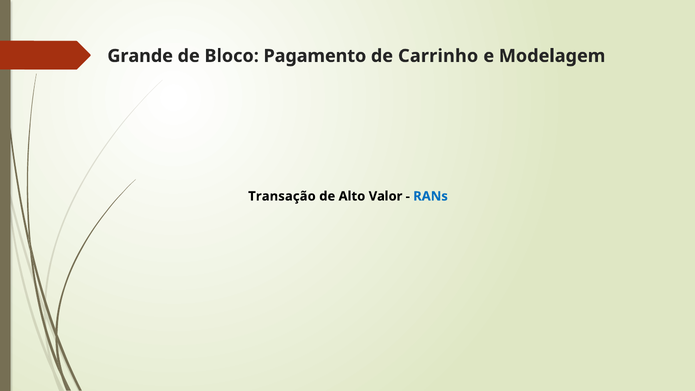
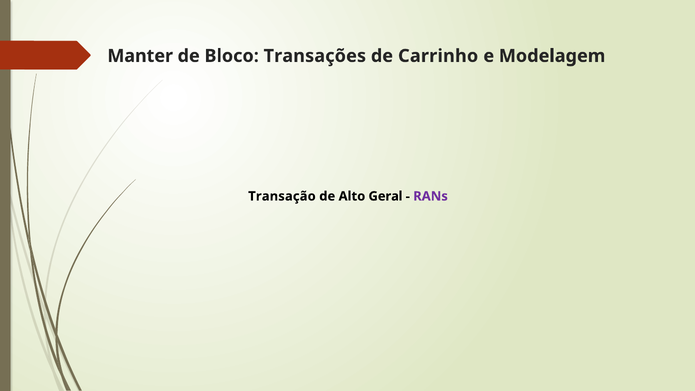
Grande: Grande -> Manter
Pagamento: Pagamento -> Transações
Valor: Valor -> Geral
RANs colour: blue -> purple
